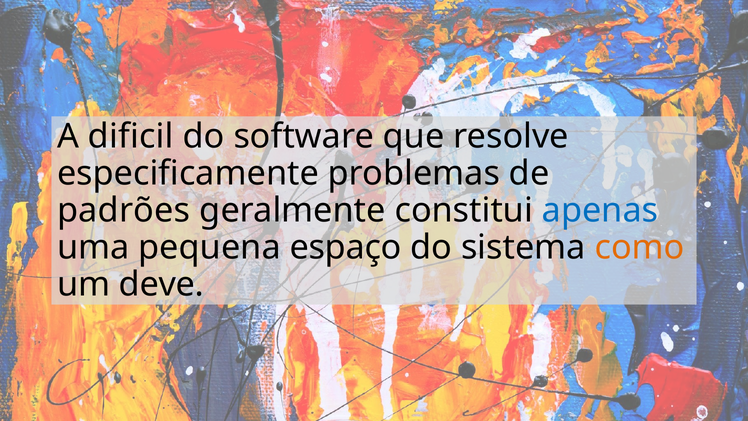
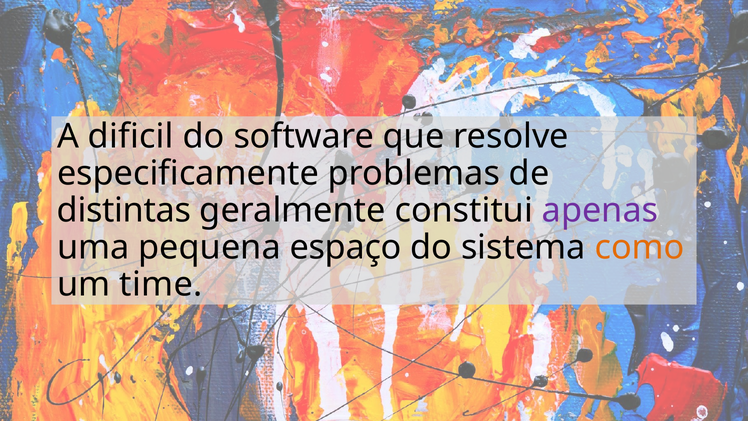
padrões: padrões -> distintas
apenas colour: blue -> purple
deve: deve -> time
